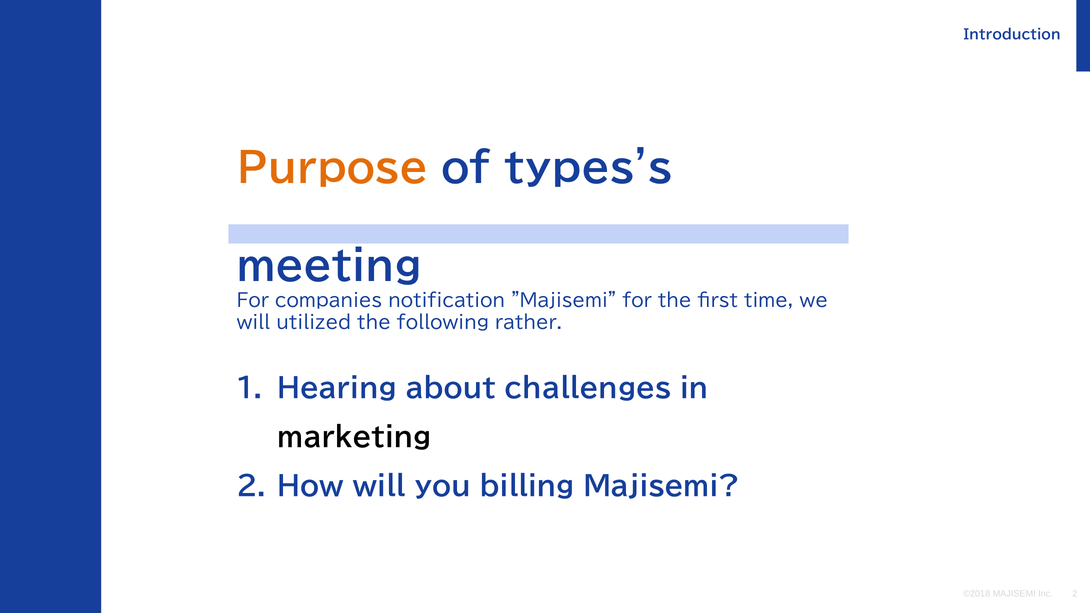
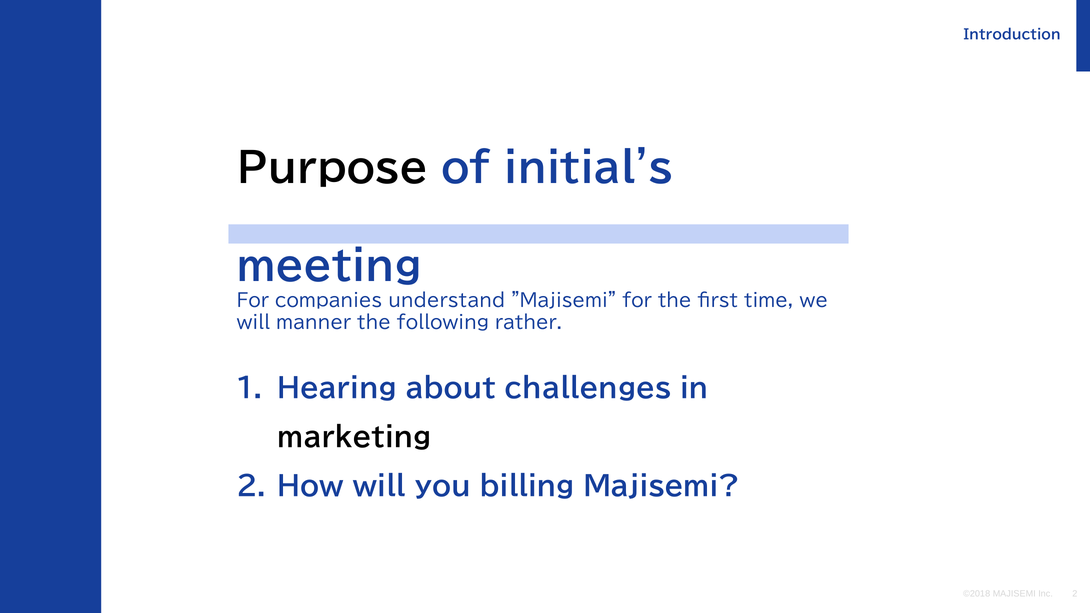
Purpose colour: orange -> black
types's: types's -> initial's
notification: notification -> understand
utilized: utilized -> manner
